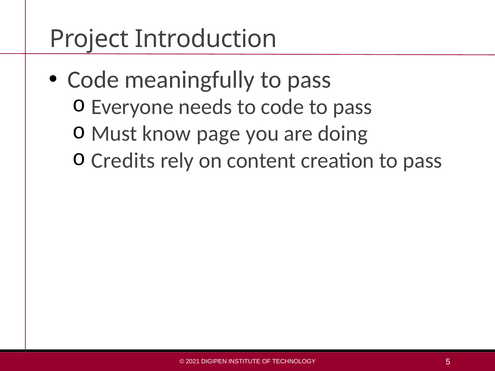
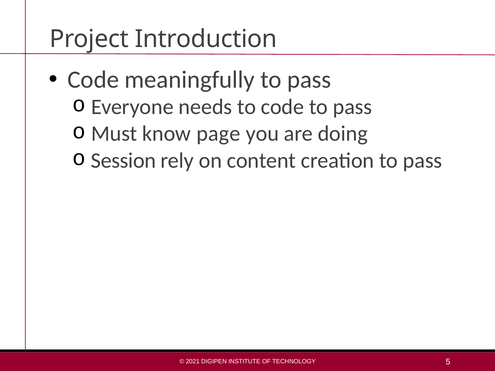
Credits: Credits -> Session
